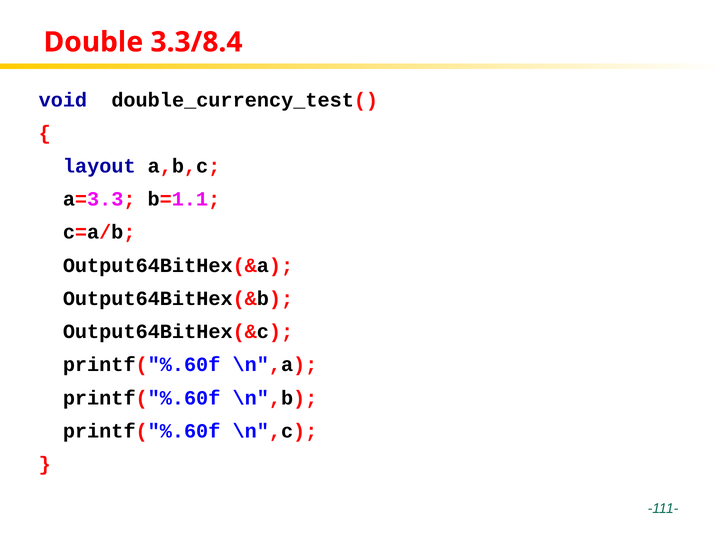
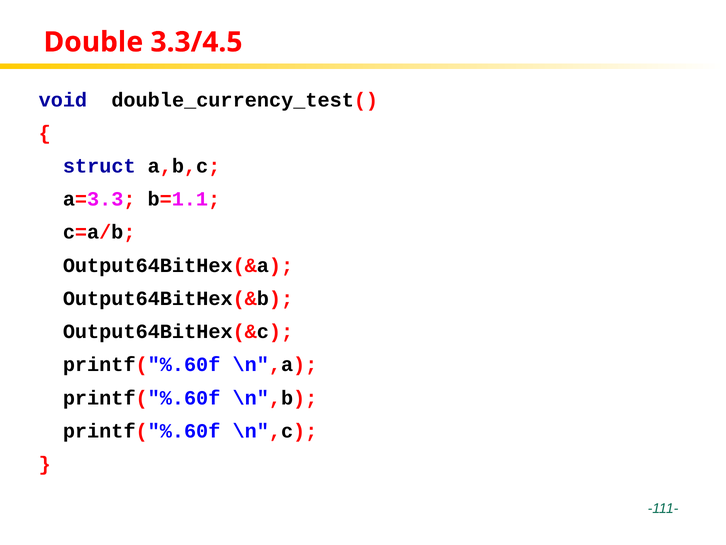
3.3/8.4: 3.3/8.4 -> 3.3/4.5
layout: layout -> struct
